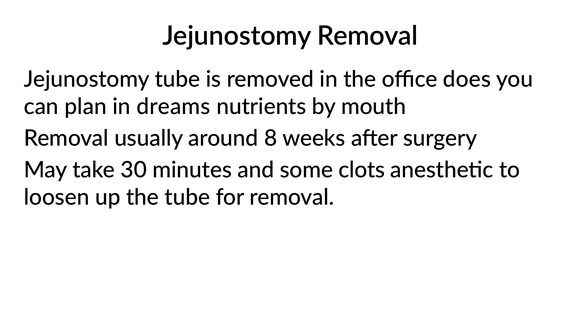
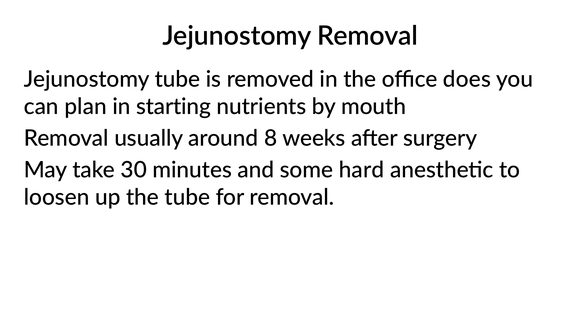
dreams: dreams -> starting
clots: clots -> hard
